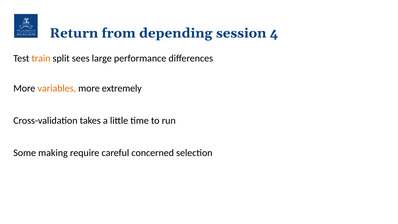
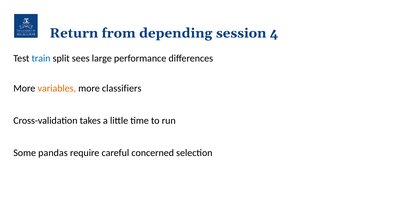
train colour: orange -> blue
extremely: extremely -> classifiers
making: making -> pandas
